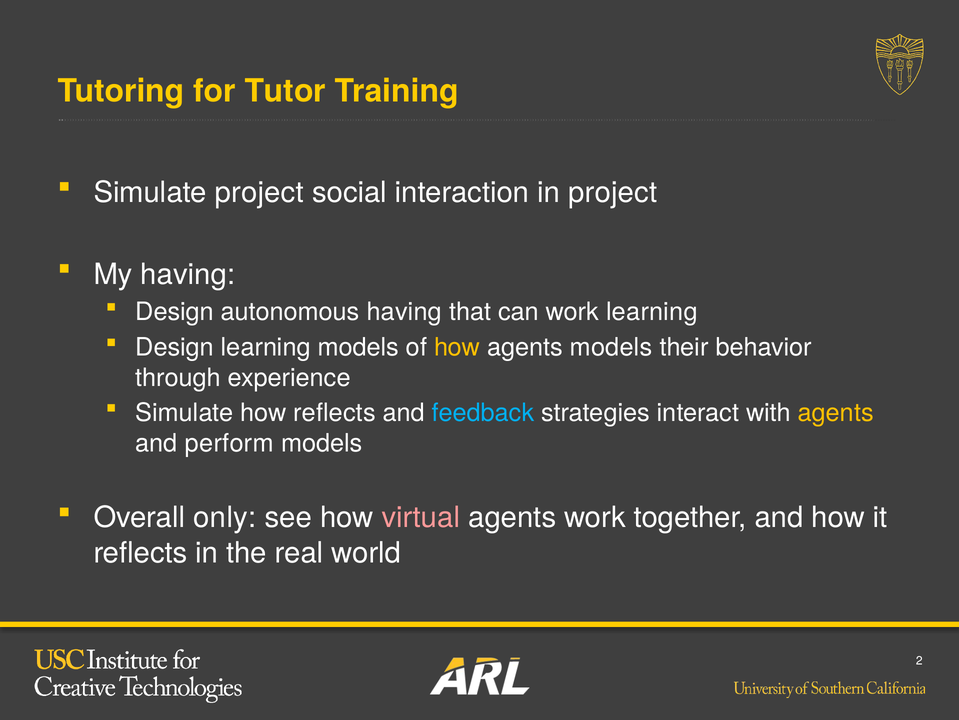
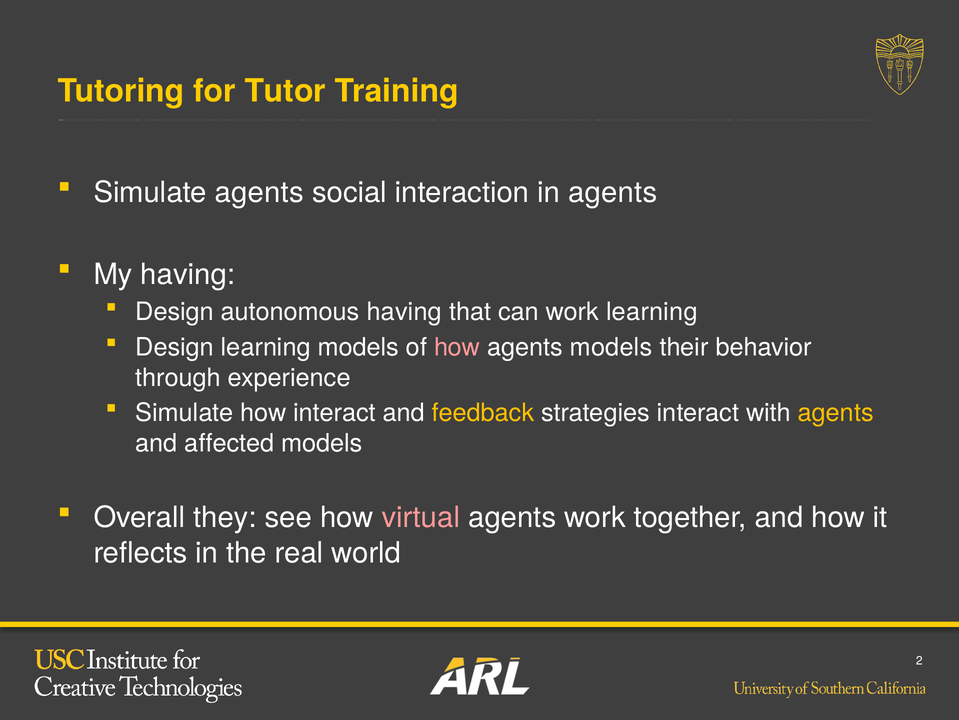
Simulate project: project -> agents
in project: project -> agents
how at (457, 347) colour: yellow -> pink
how reflects: reflects -> interact
feedback colour: light blue -> yellow
perform: perform -> affected
only: only -> they
